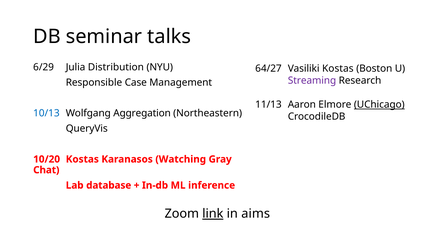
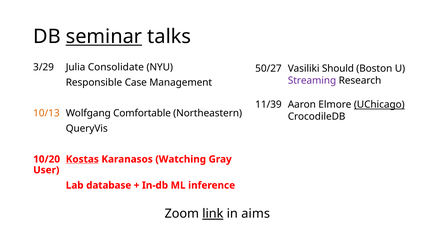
seminar underline: none -> present
6/29: 6/29 -> 3/29
Distribution: Distribution -> Consolidate
64/27: 64/27 -> 50/27
Vasiliki Kostas: Kostas -> Should
11/13: 11/13 -> 11/39
10/13 colour: blue -> orange
Aggregation: Aggregation -> Comfortable
Kostas at (82, 159) underline: none -> present
Chat: Chat -> User
